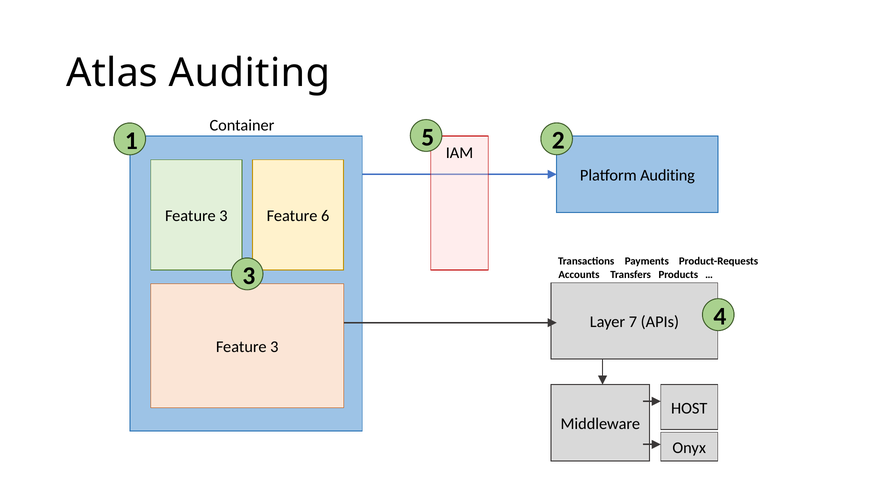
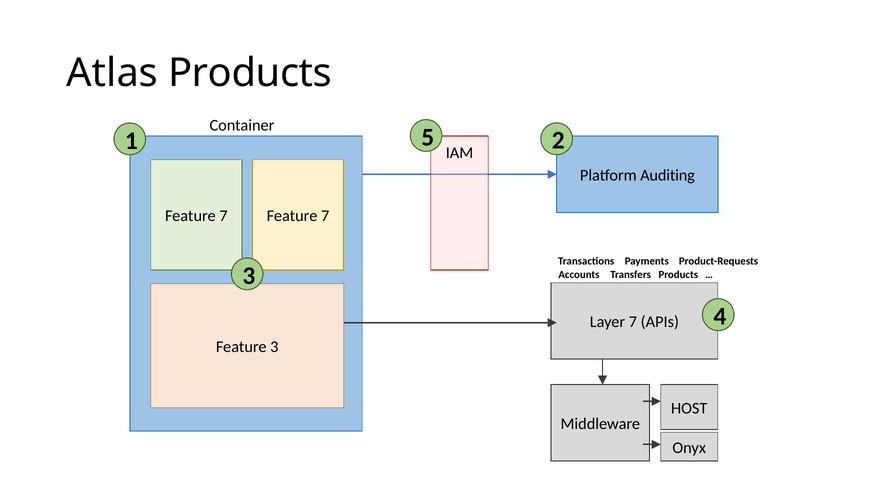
Atlas Auditing: Auditing -> Products
3 at (223, 216): 3 -> 7
6 at (325, 216): 6 -> 7
